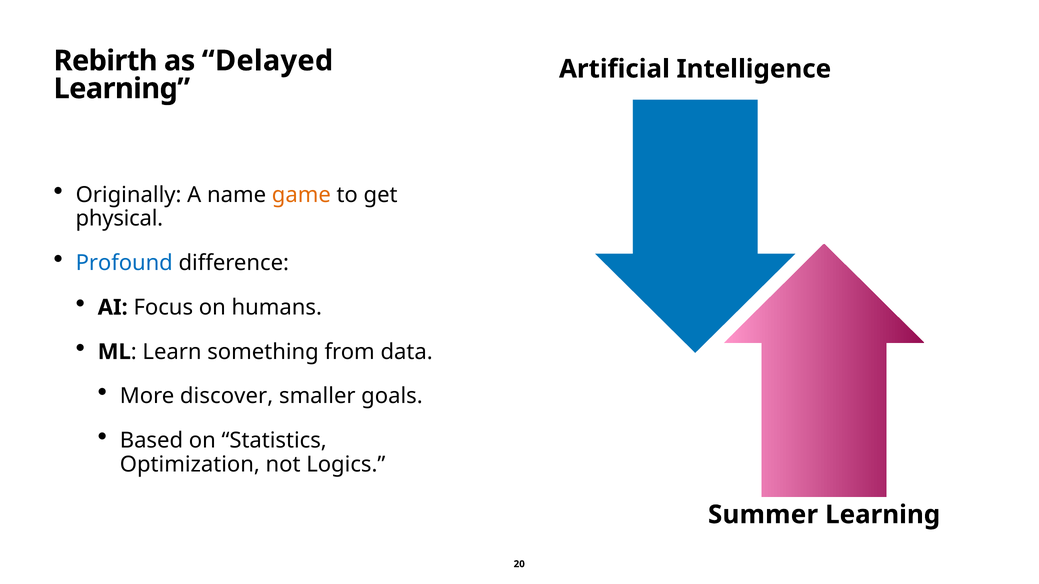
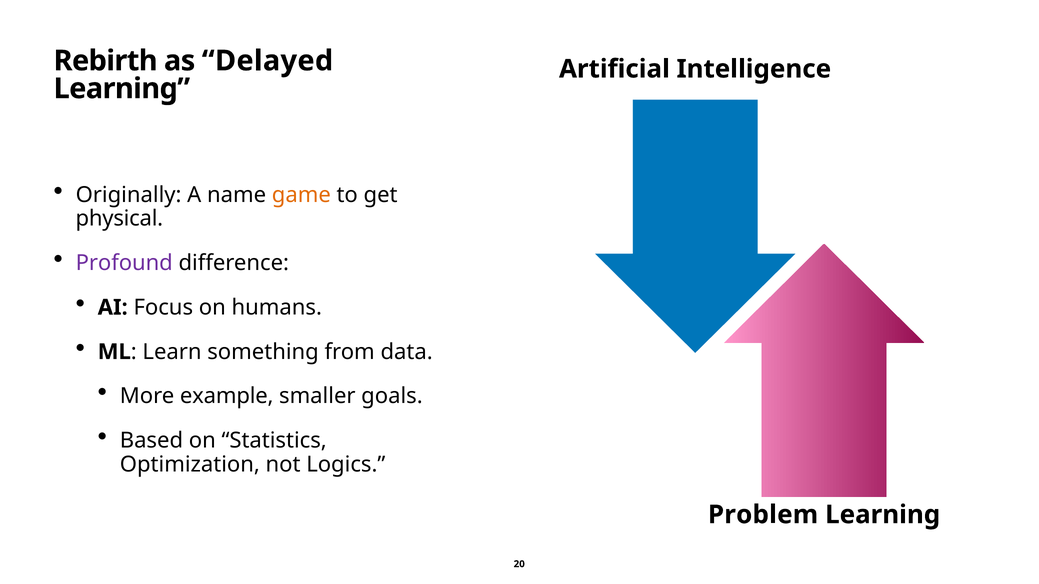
Profound colour: blue -> purple
discover: discover -> example
Summer: Summer -> Problem
